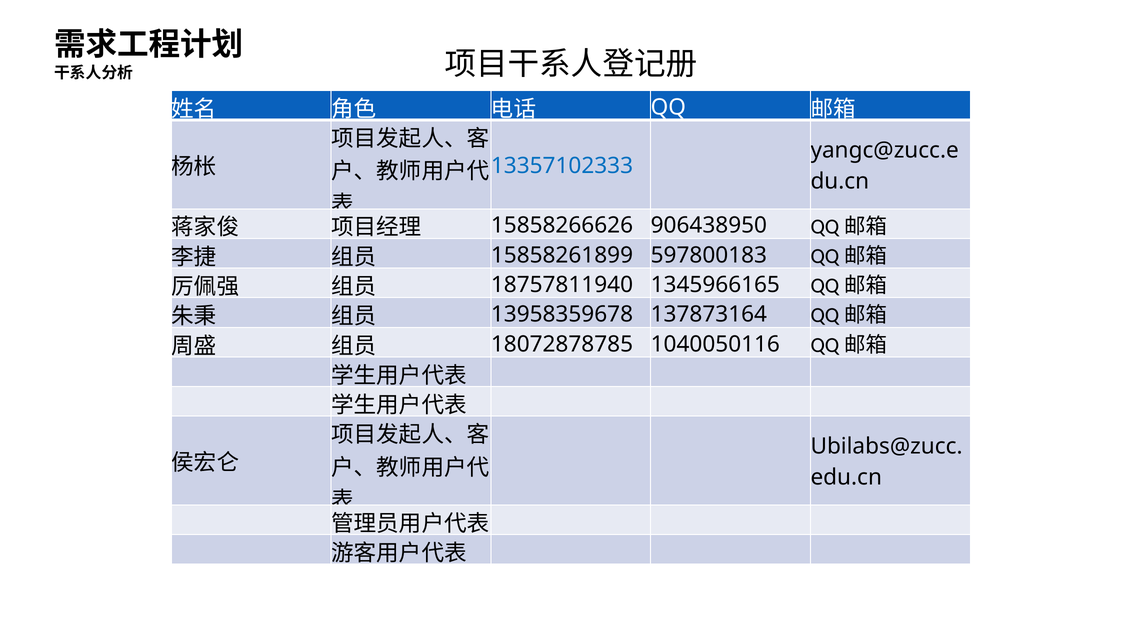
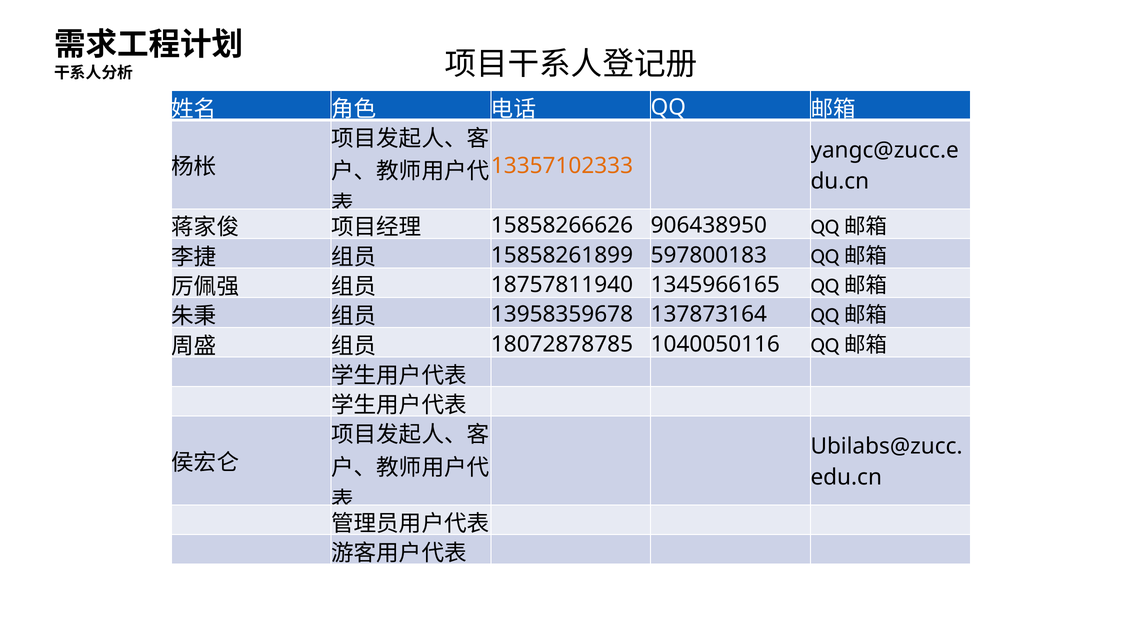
13357102333 colour: blue -> orange
